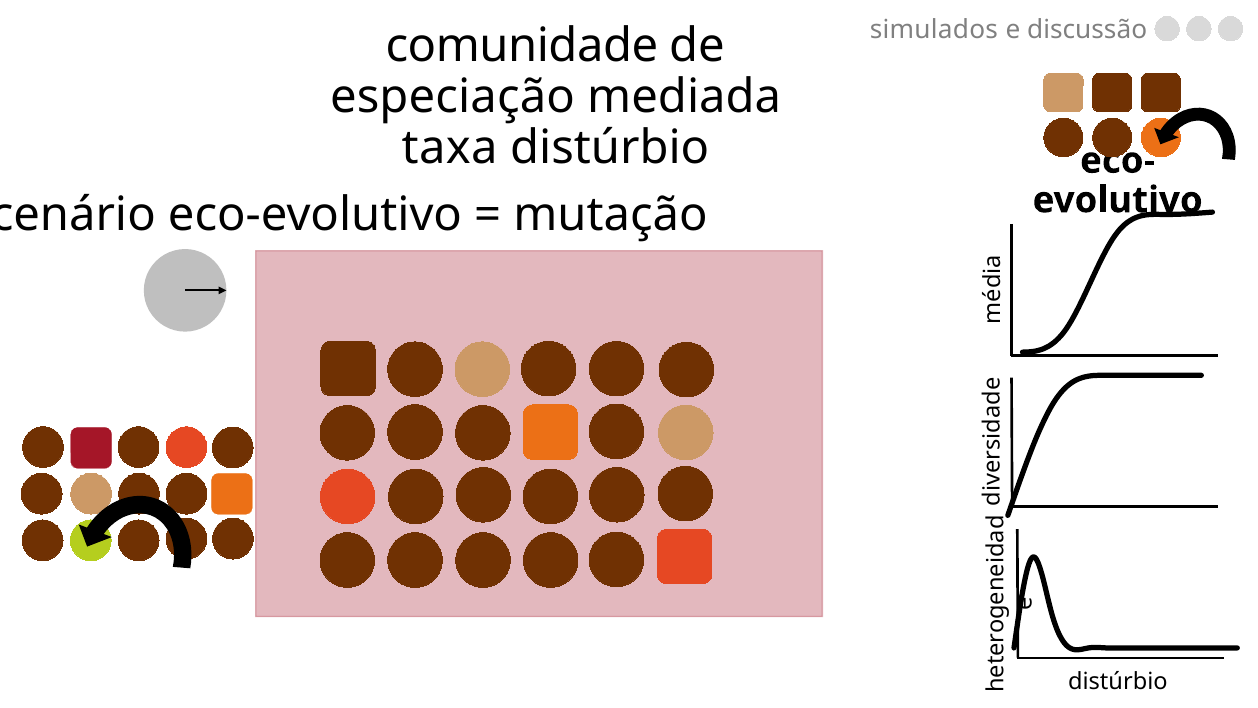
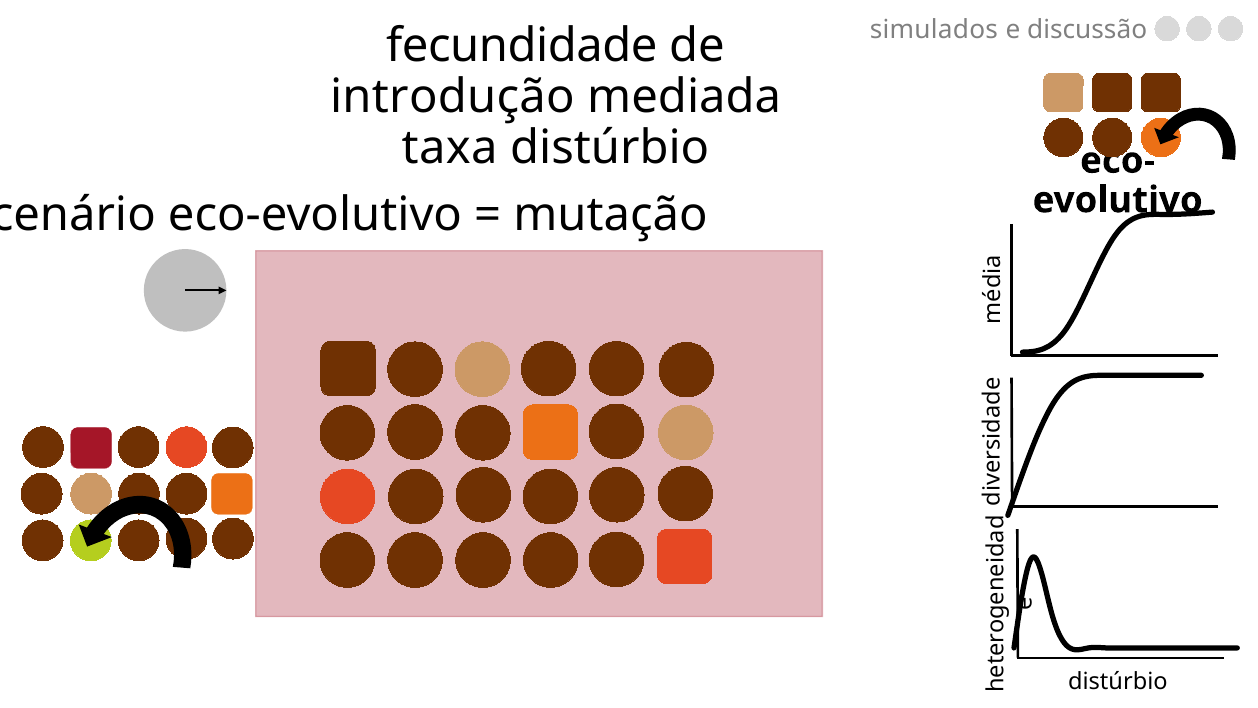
comunidade: comunidade -> fecundidade
especiação: especiação -> introdução
